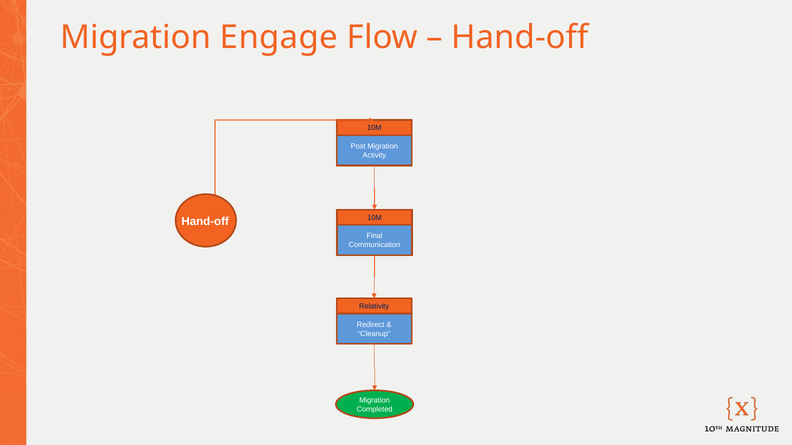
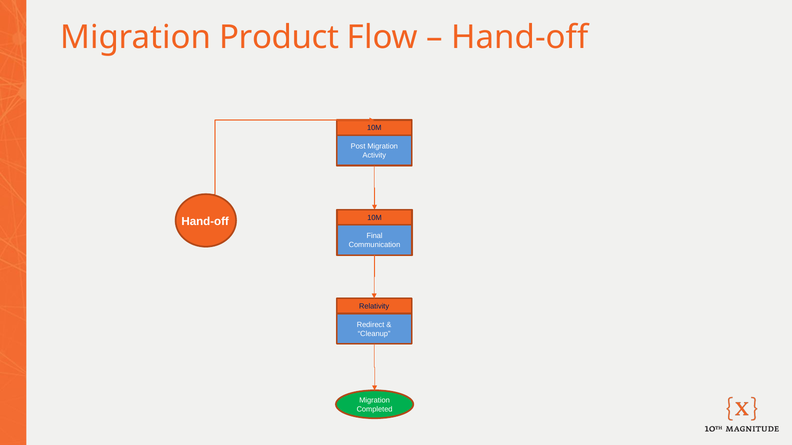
Engage: Engage -> Product
